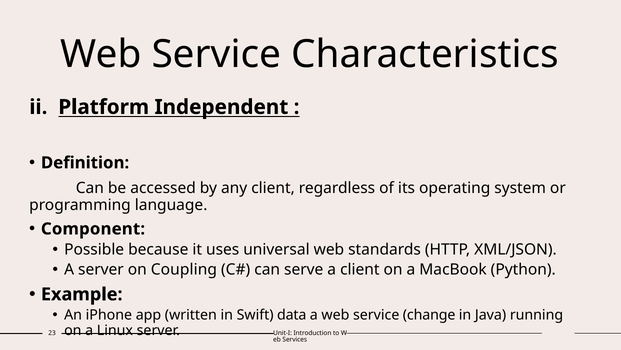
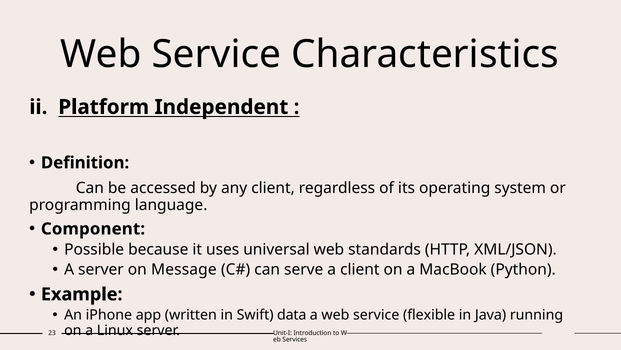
Coupling: Coupling -> Message
change: change -> flexible
